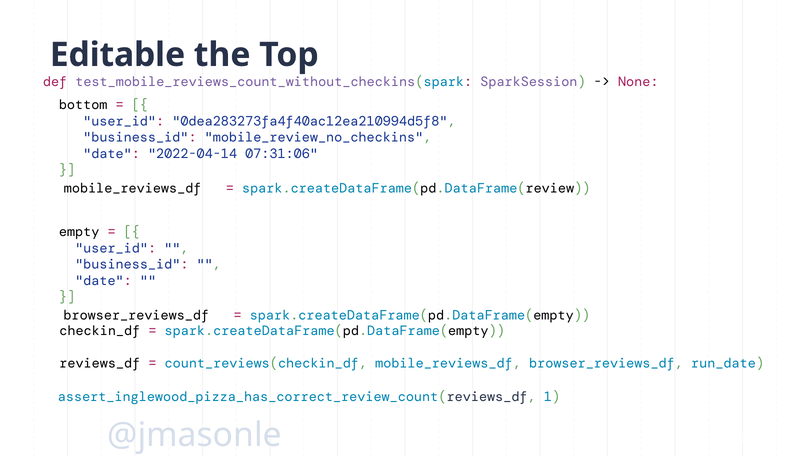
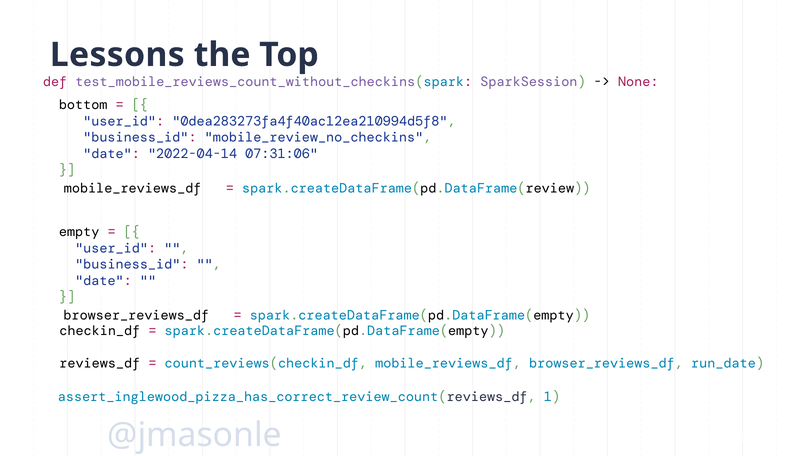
Editable: Editable -> Lessons
